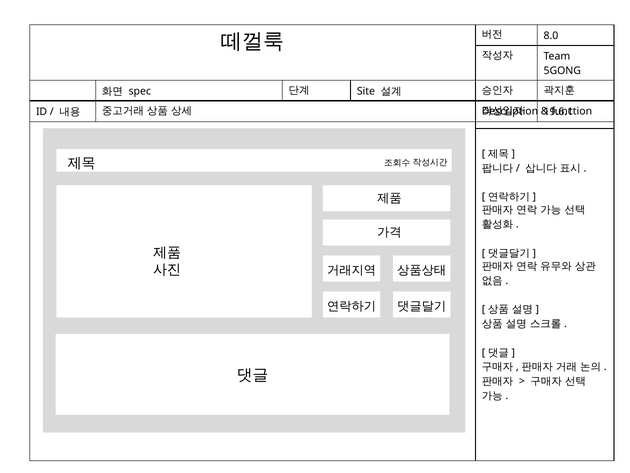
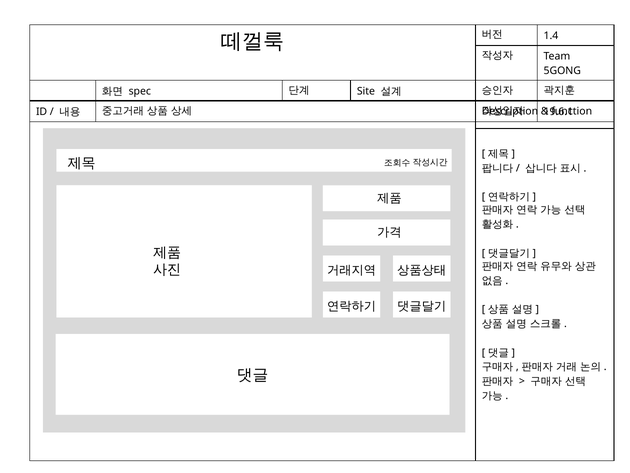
8.0: 8.0 -> 1.4
